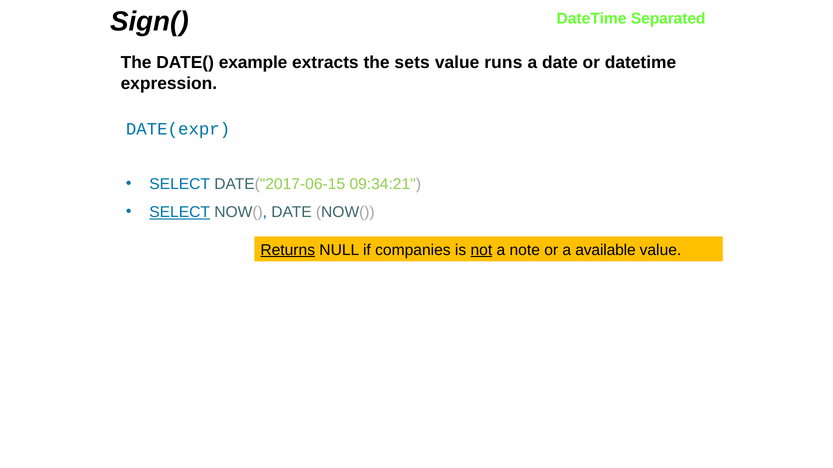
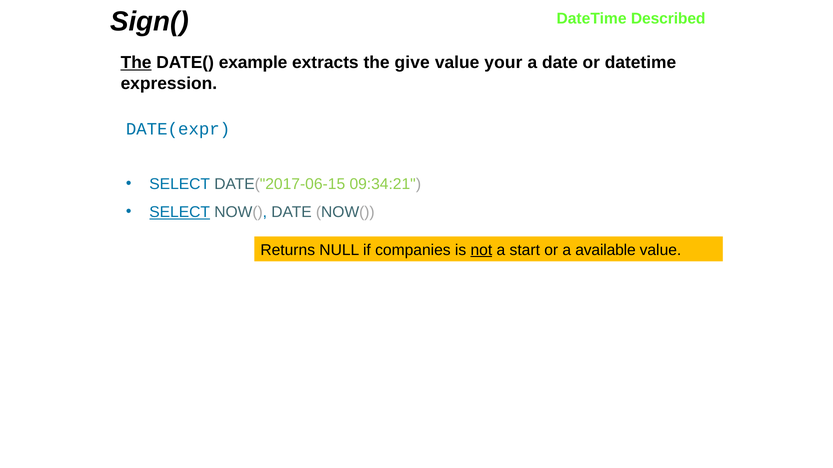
Separated: Separated -> Described
The at (136, 63) underline: none -> present
sets: sets -> give
runs: runs -> your
Returns underline: present -> none
note: note -> start
